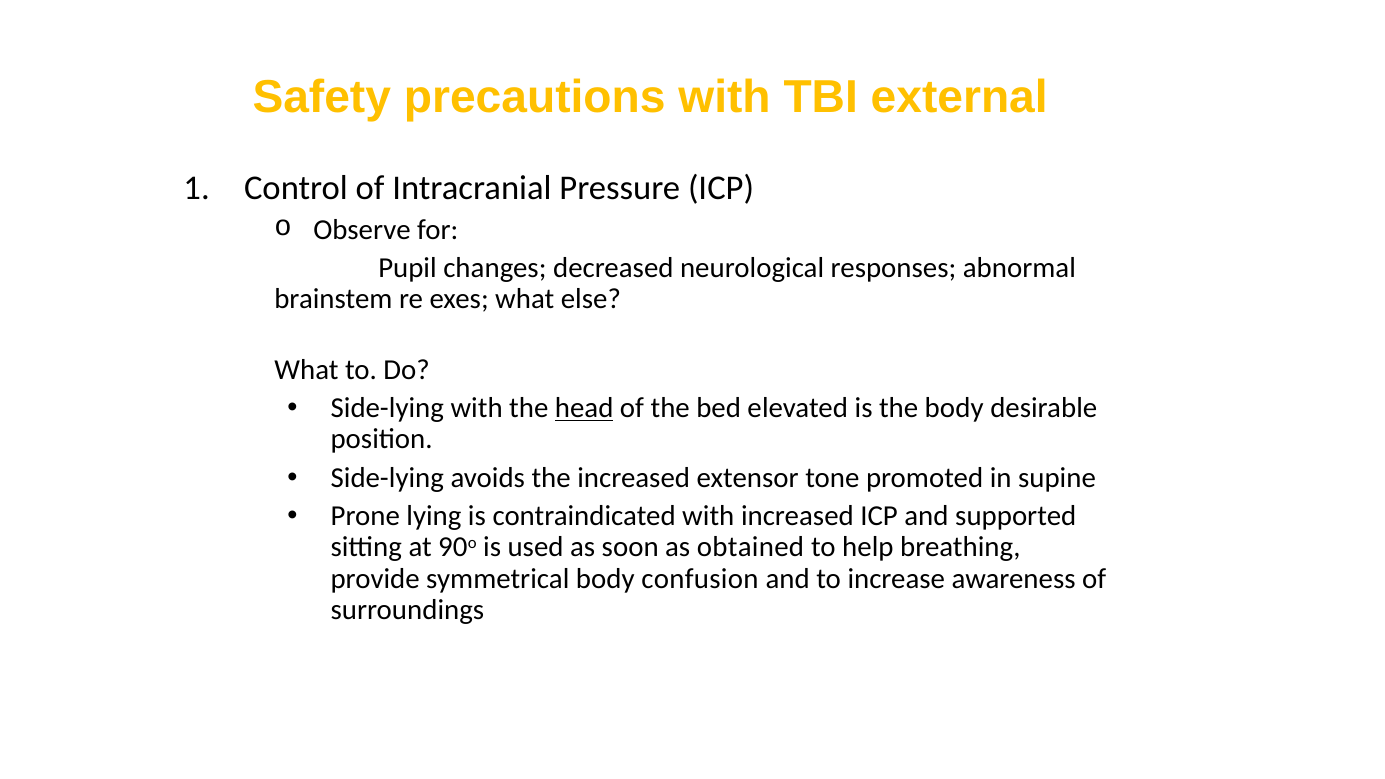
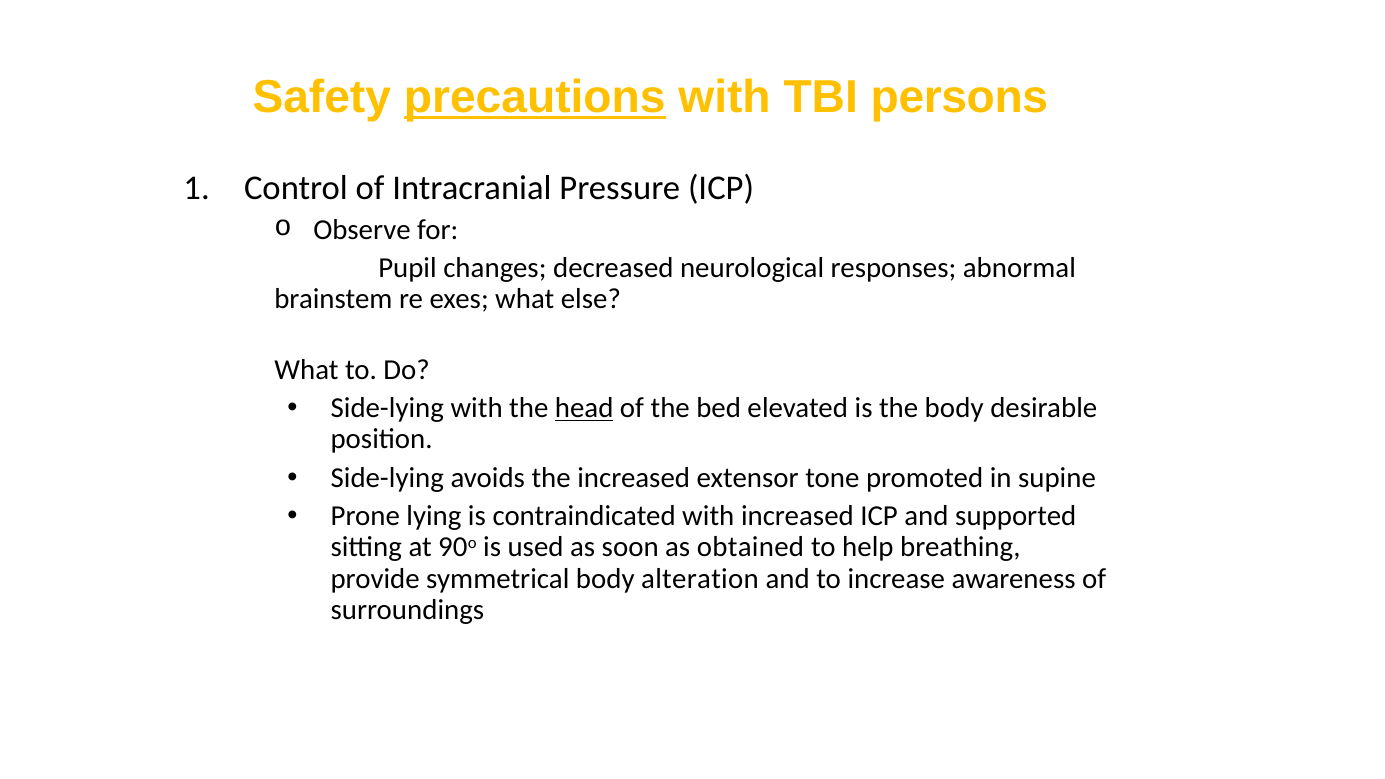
precautions underline: none -> present
external: external -> persons
confusion: confusion -> alteration
